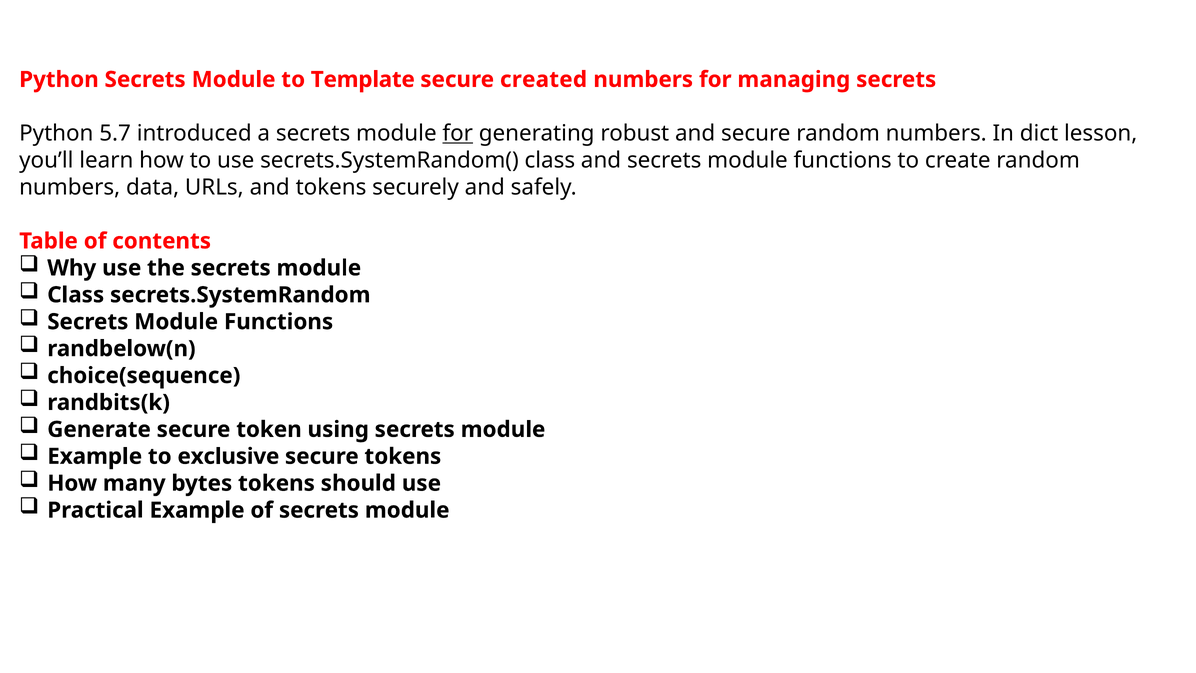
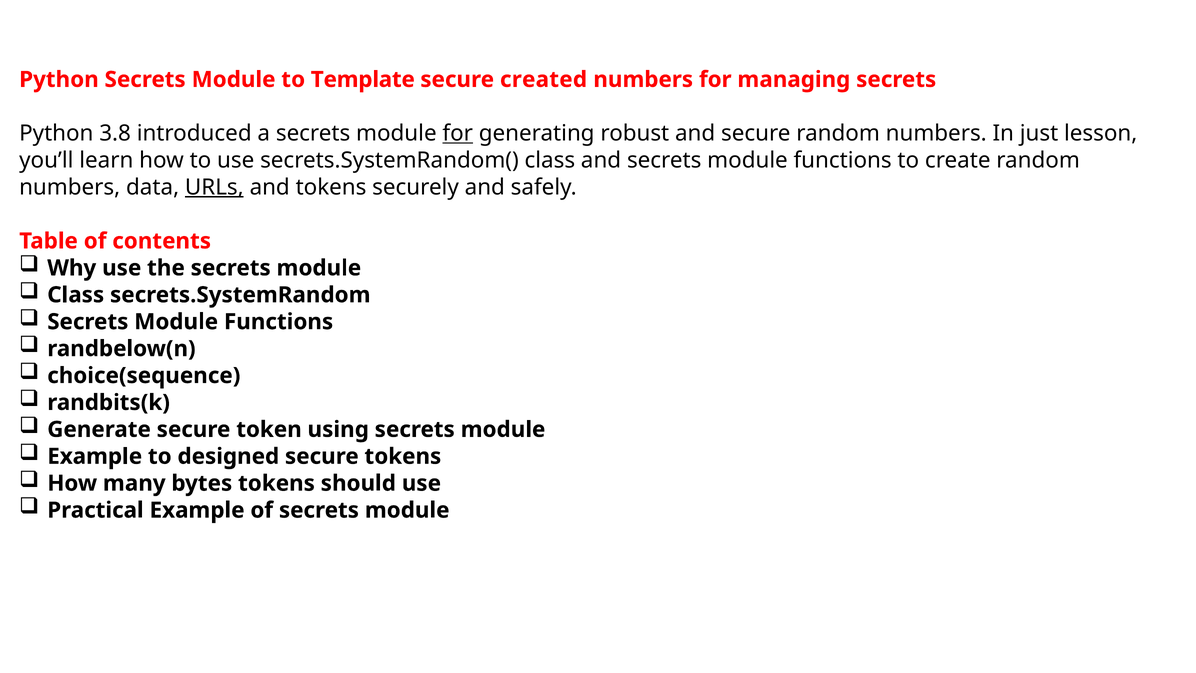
5.7: 5.7 -> 3.8
dict: dict -> just
URLs underline: none -> present
exclusive: exclusive -> designed
